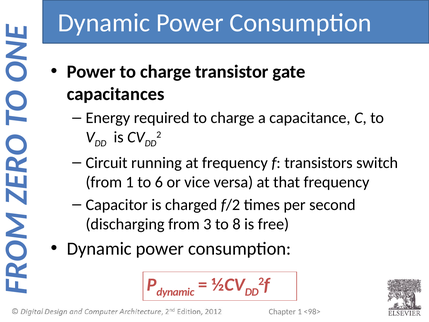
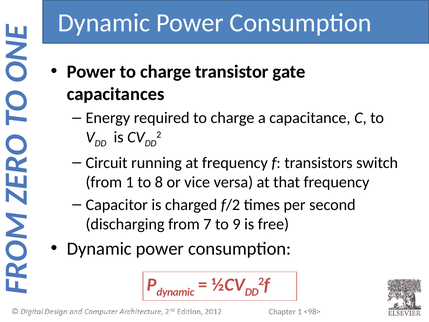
6: 6 -> 8
3: 3 -> 7
8: 8 -> 9
